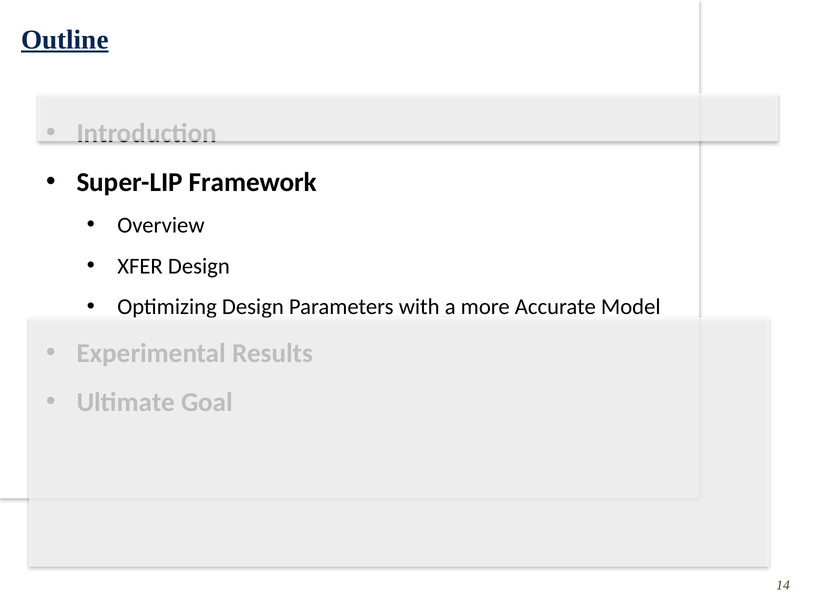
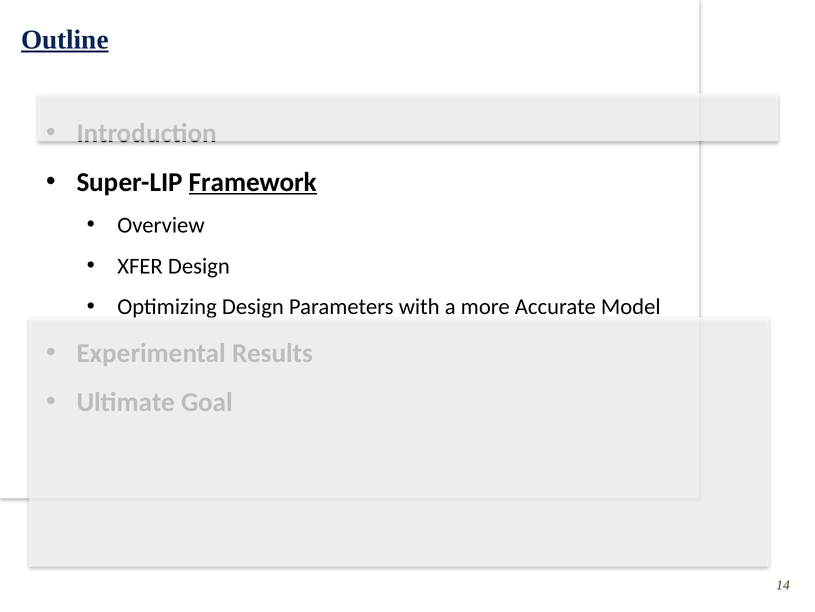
Framework underline: none -> present
